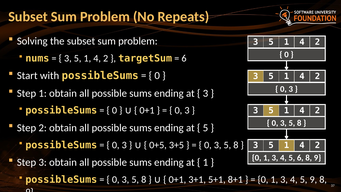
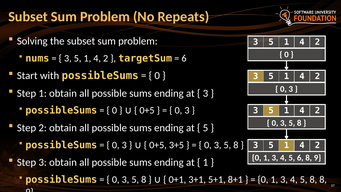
0+1 at (147, 110): 0+1 -> 0+5
4 5 9: 9 -> 8
